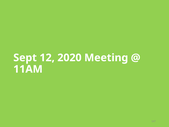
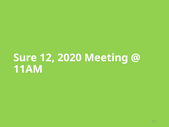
Sept: Sept -> Sure
